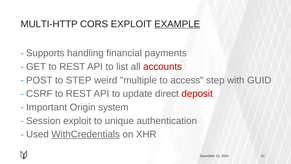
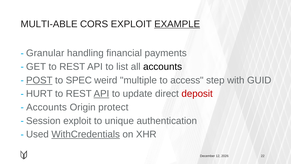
MULTI-HTTP: MULTI-HTTP -> MULTI-ABLE
Supports: Supports -> Granular
accounts at (163, 67) colour: red -> black
POST underline: none -> present
to STEP: STEP -> SPEC
CSRF: CSRF -> HURT
API at (101, 94) underline: none -> present
Important at (47, 107): Important -> Accounts
system: system -> protect
